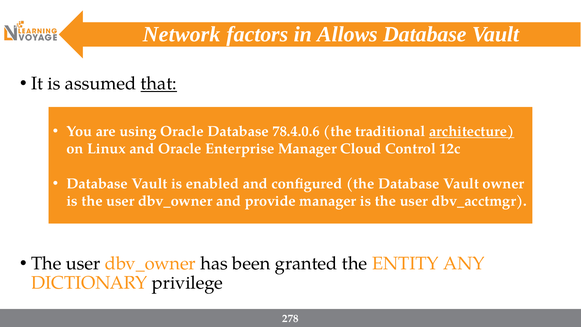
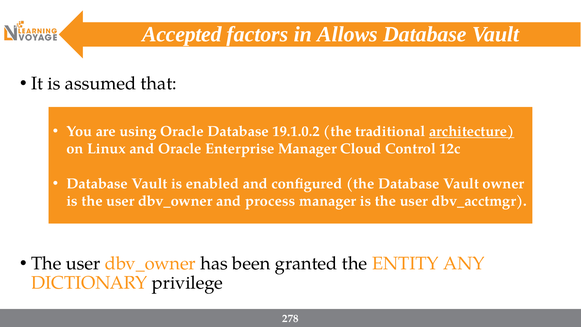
Network: Network -> Accepted
that underline: present -> none
78.4.0.6: 78.4.0.6 -> 19.1.0.2
provide: provide -> process
